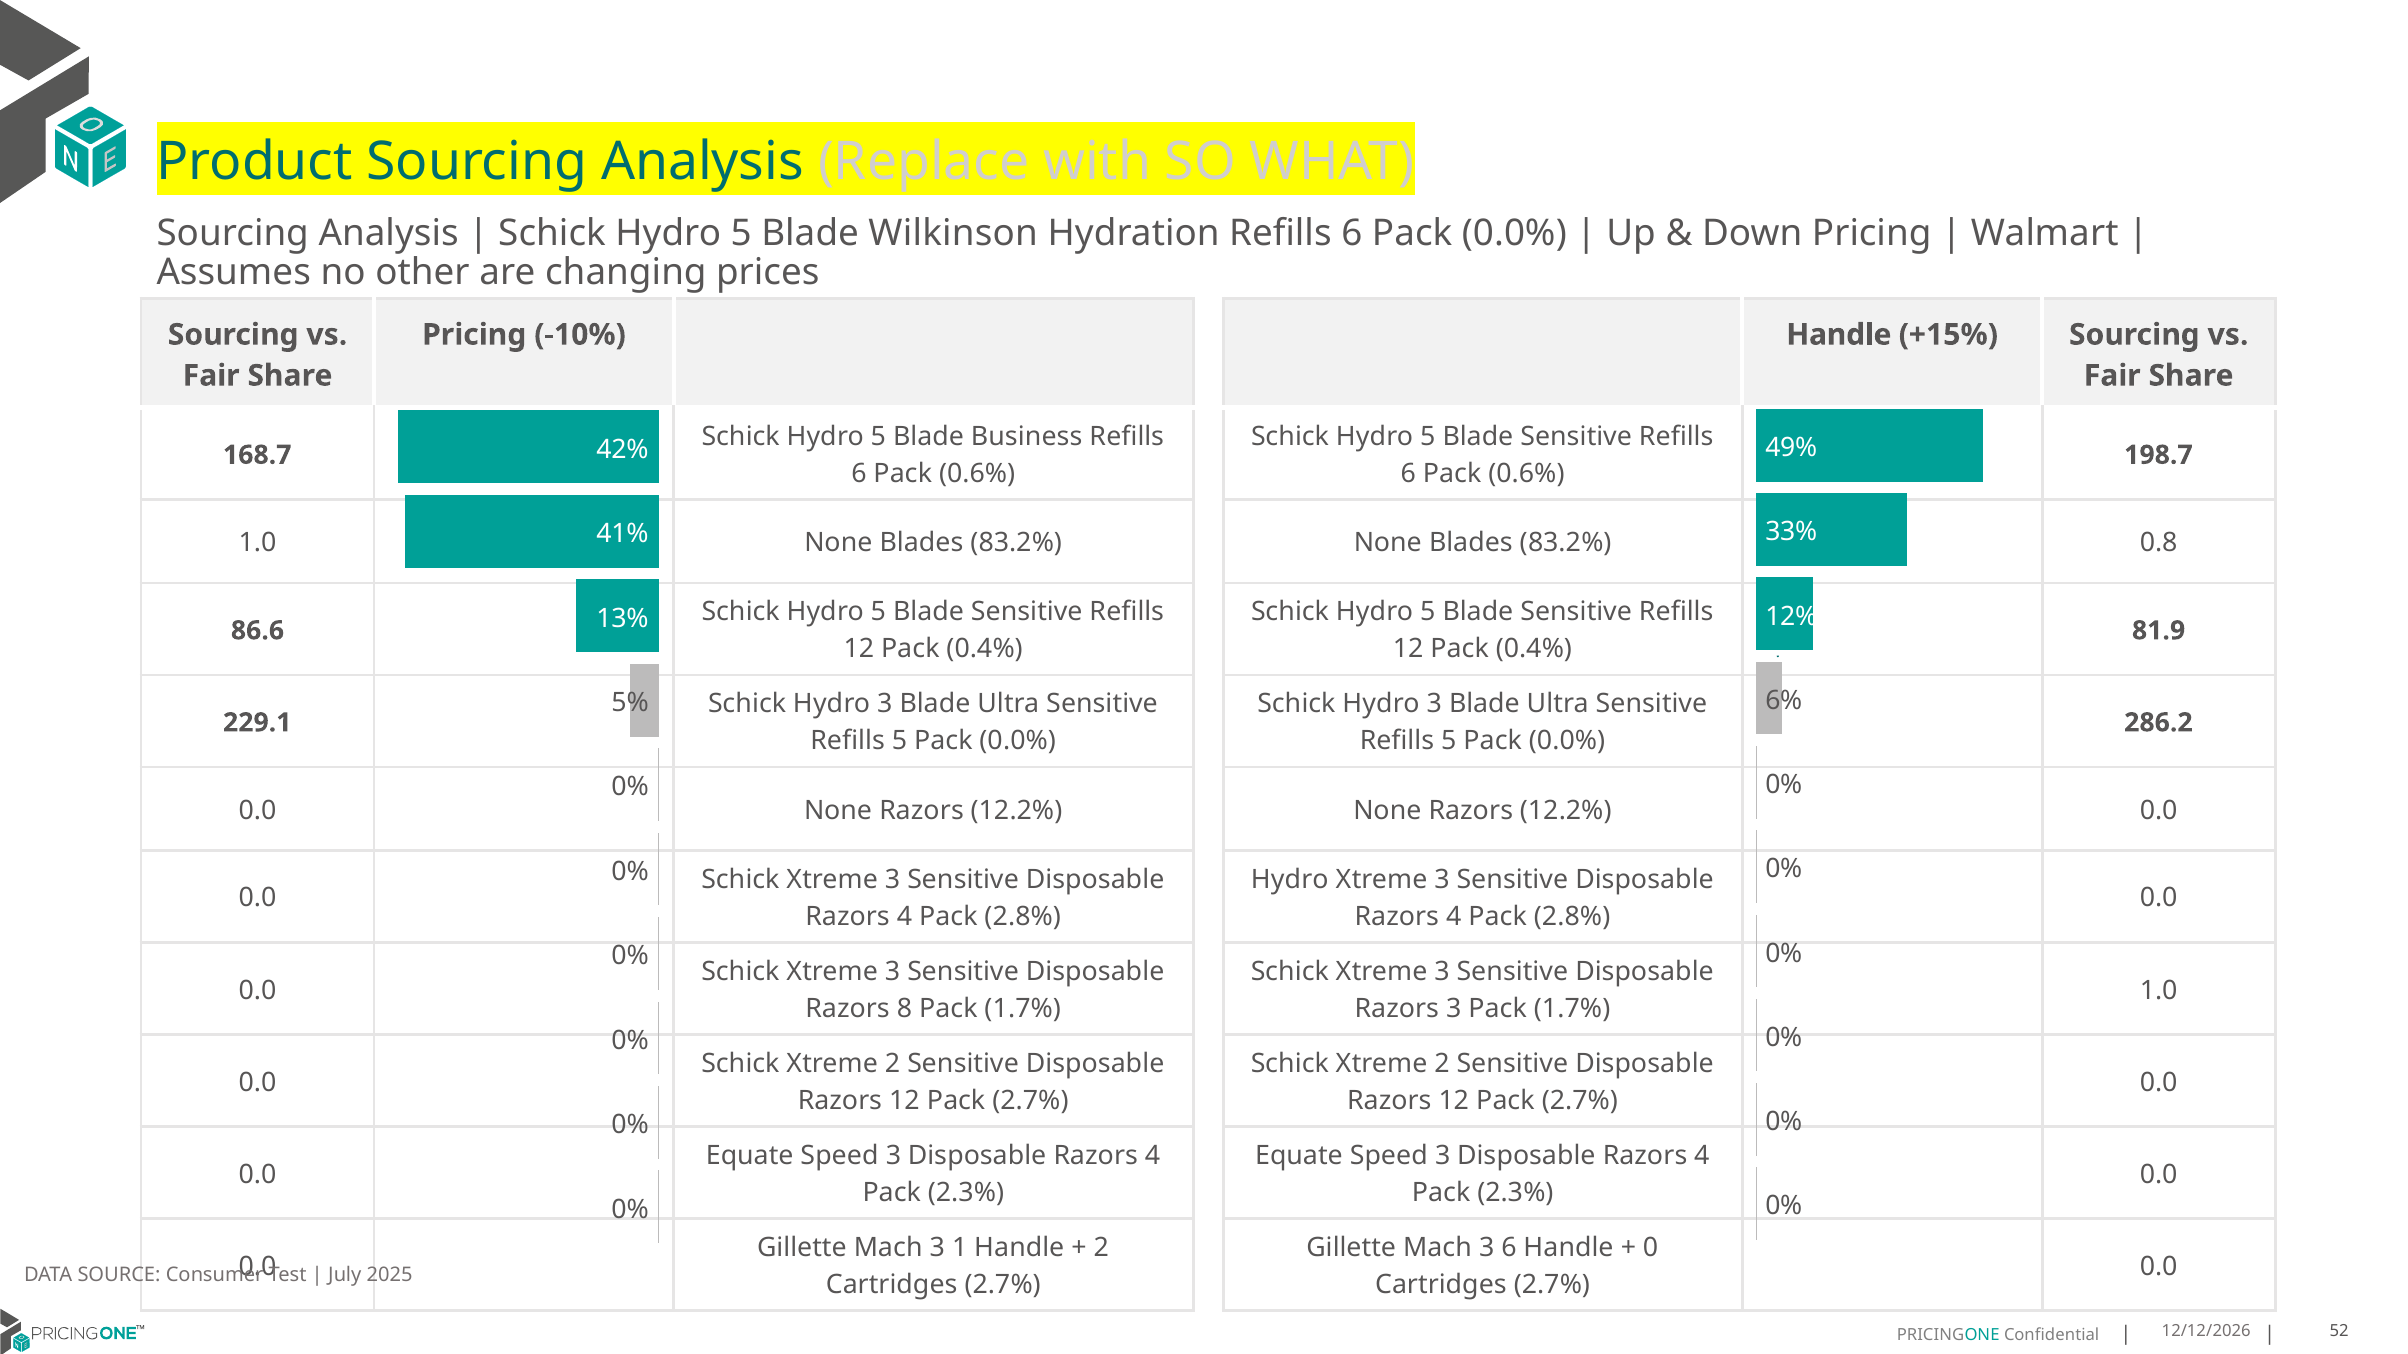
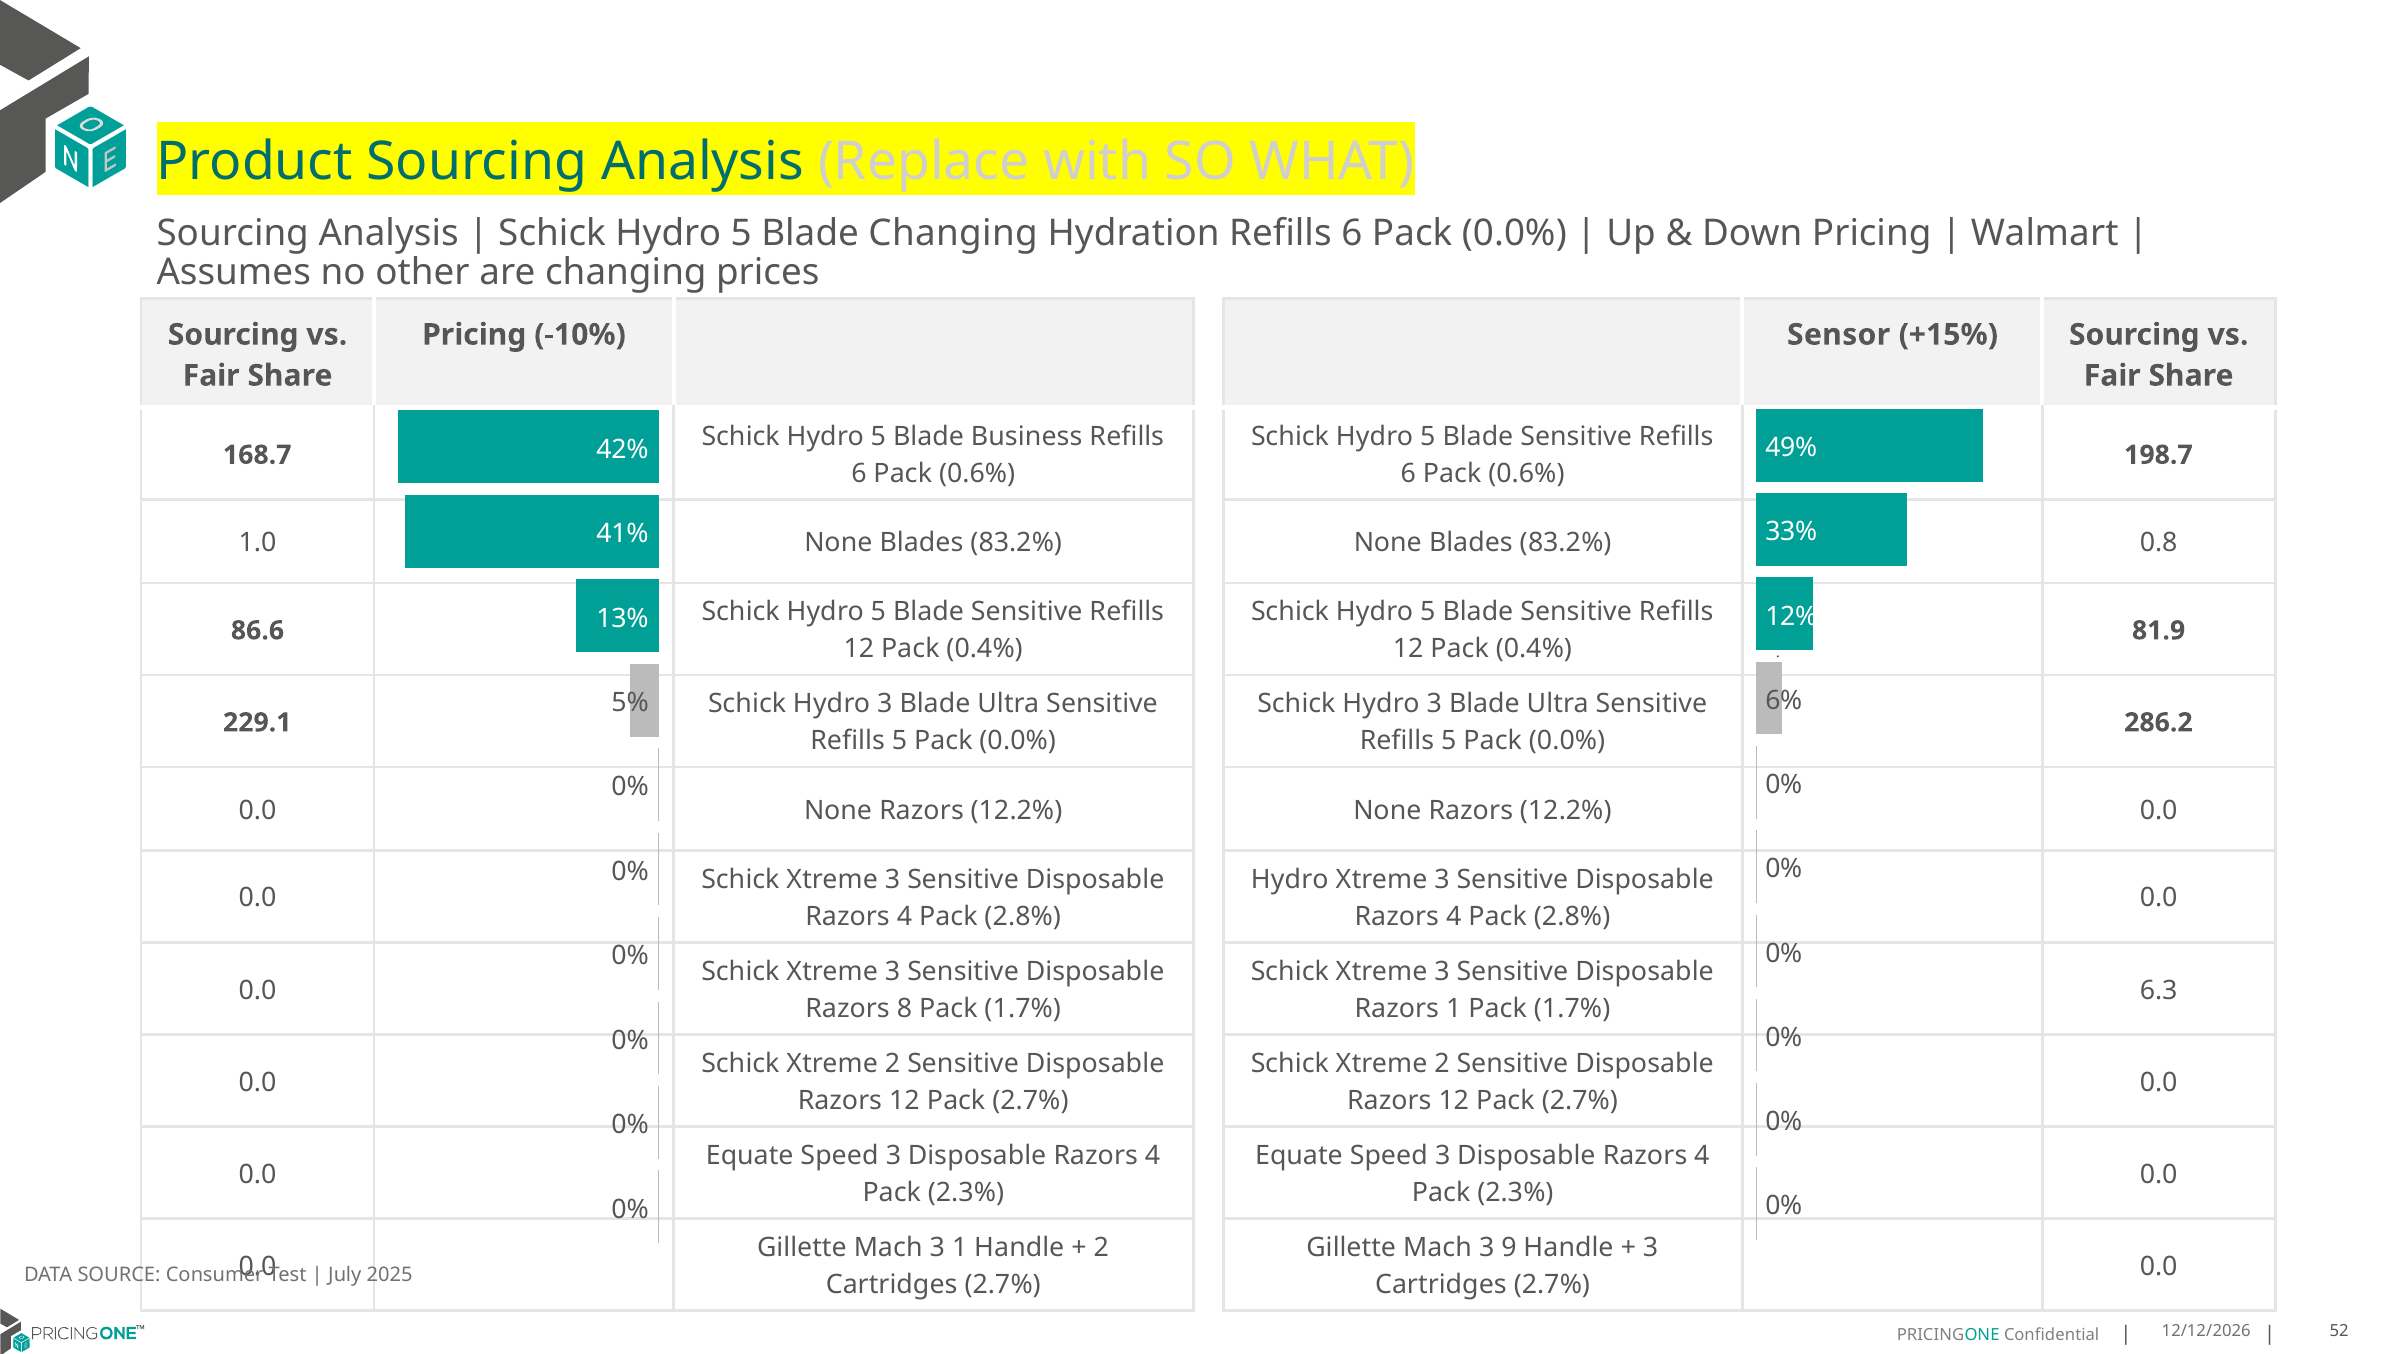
Blade Wilkinson: Wilkinson -> Changing
Handle at (1839, 335): Handle -> Sensor
1.0 at (2159, 991): 1.0 -> 6.3
Razors 3: 3 -> 1
3 6: 6 -> 9
0 at (1650, 1248): 0 -> 3
